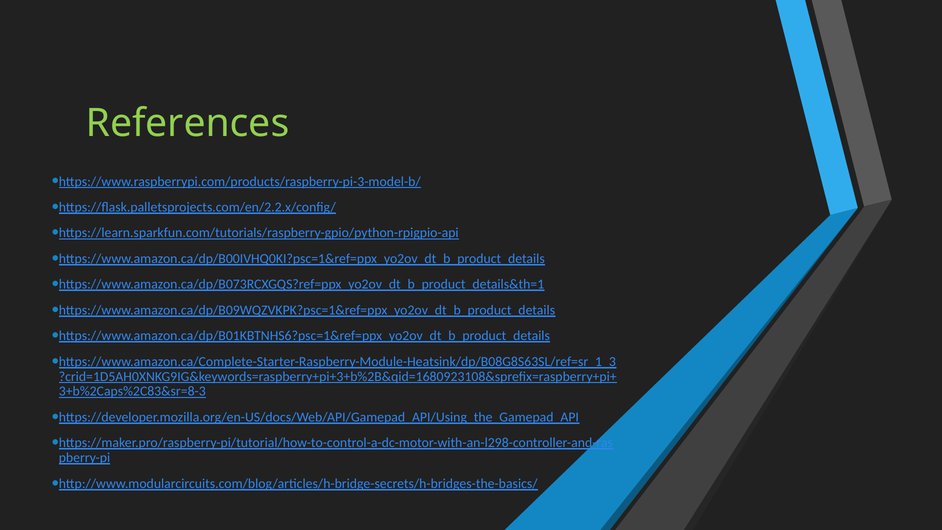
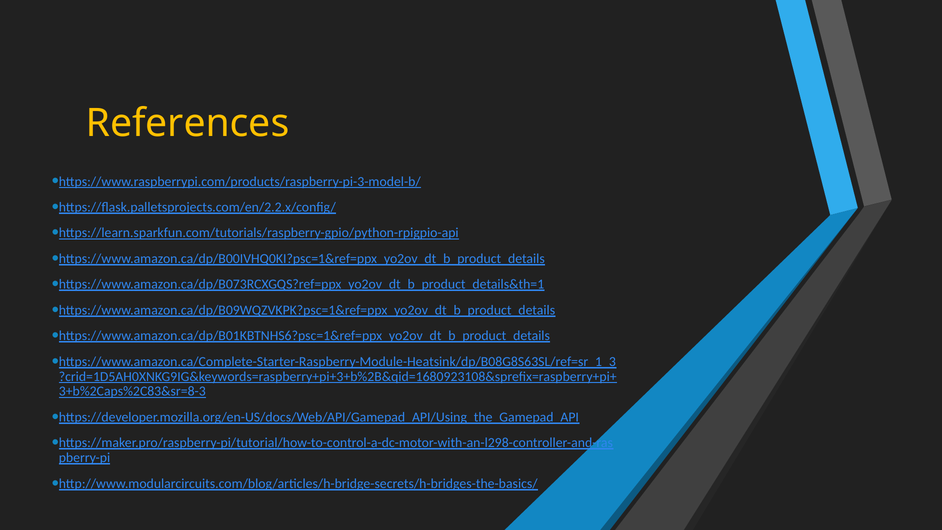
References colour: light green -> yellow
